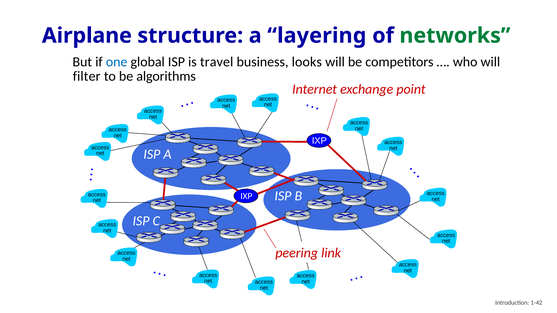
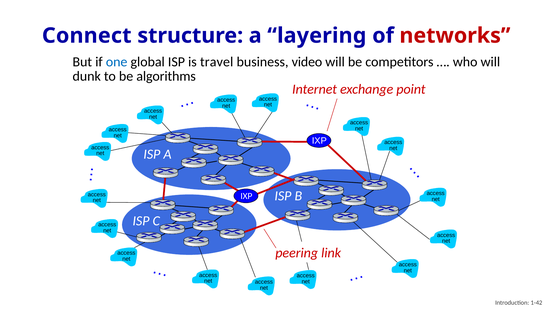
Airplane: Airplane -> Connect
networks colour: green -> red
looks: looks -> video
filter: filter -> dunk
